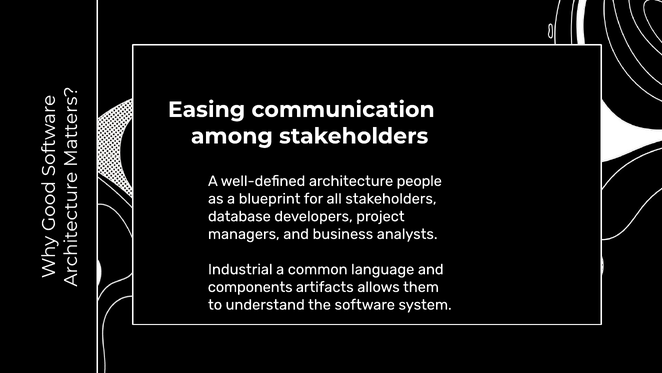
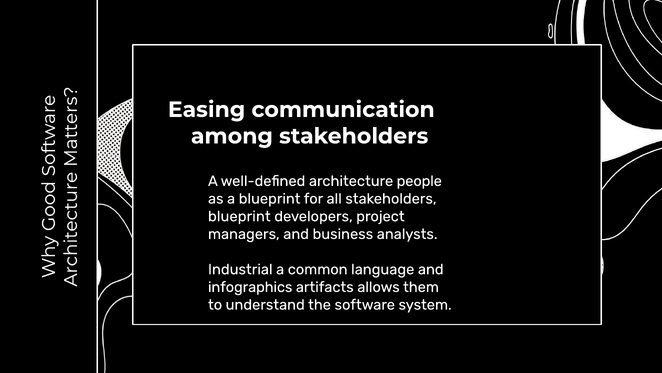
database at (239, 216): database -> blueprint
components: components -> infographics
